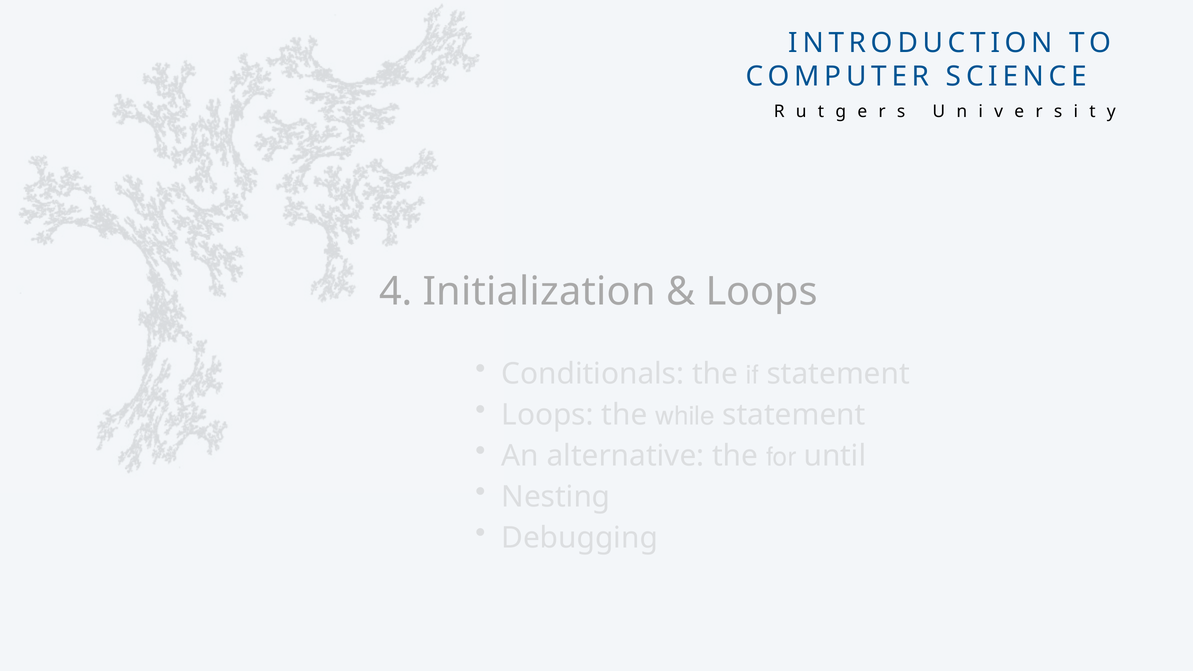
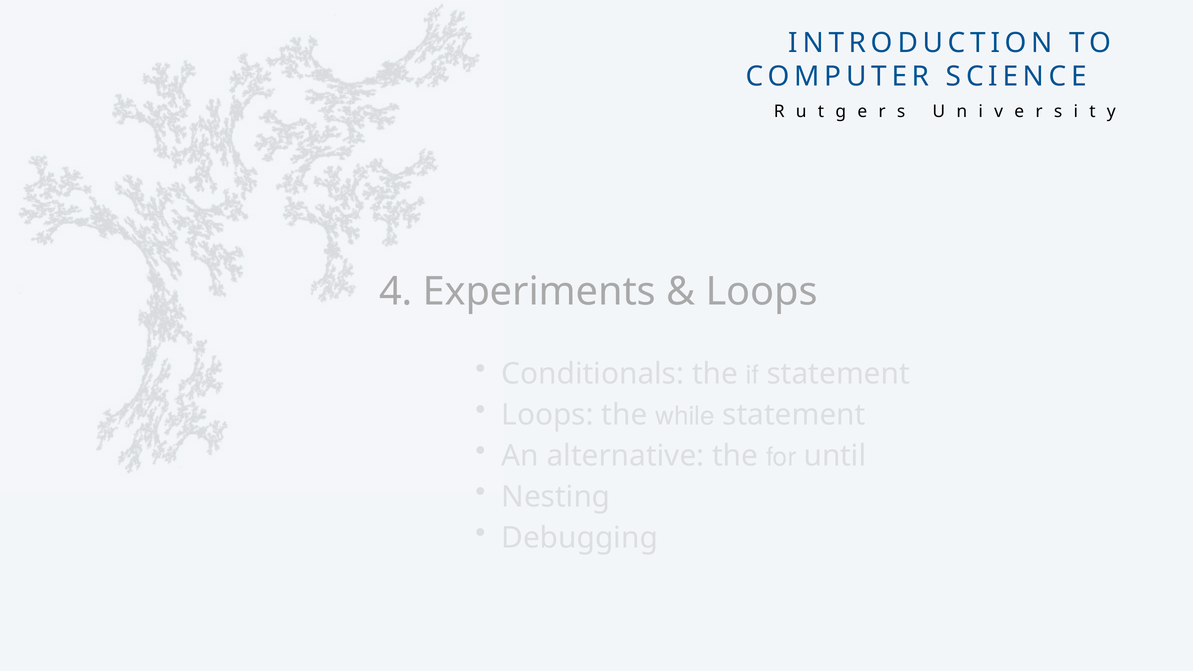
Initialization: Initialization -> Experiments
